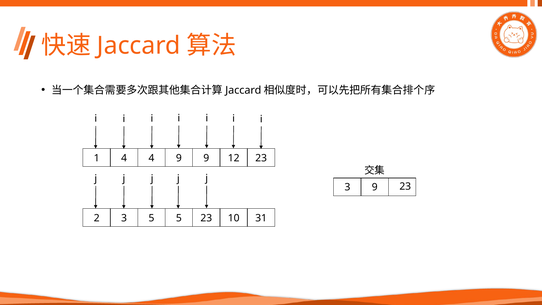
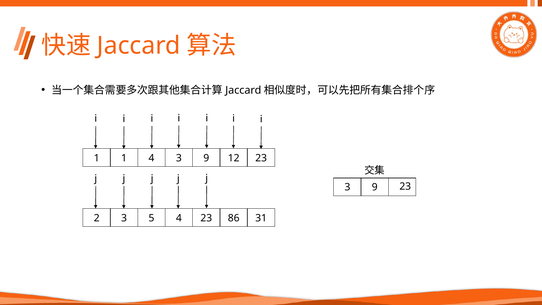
1 4: 4 -> 1
4 9: 9 -> 3
5 5: 5 -> 4
10: 10 -> 86
